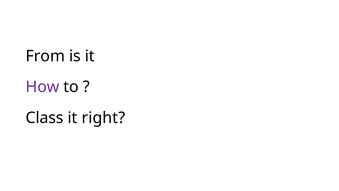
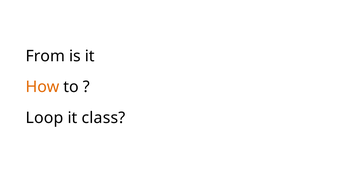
How colour: purple -> orange
Class: Class -> Loop
right: right -> class
